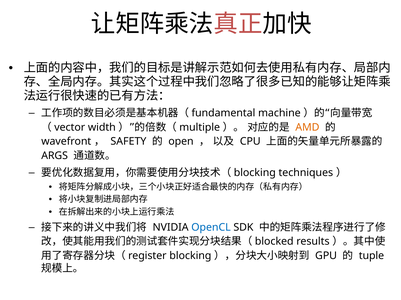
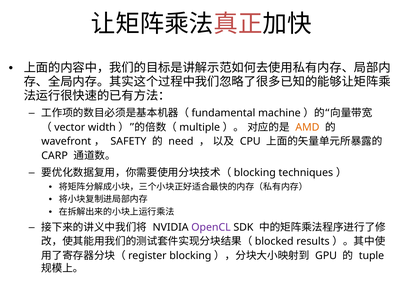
open: open -> need
ARGS: ARGS -> CARP
OpenCL colour: blue -> purple
